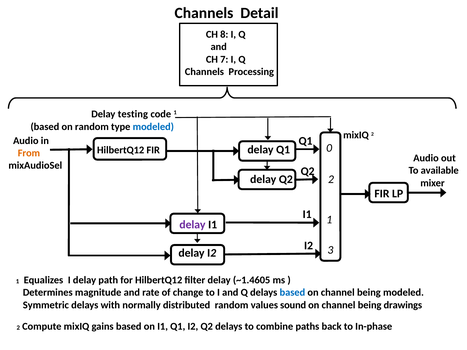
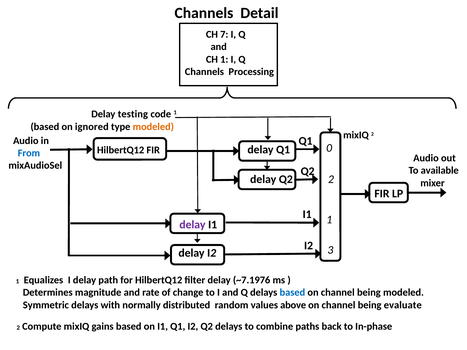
8: 8 -> 7
CH 7: 7 -> 1
on random: random -> ignored
modeled at (153, 127) colour: blue -> orange
From colour: orange -> blue
~1.4605: ~1.4605 -> ~7.1976
sound: sound -> above
drawings: drawings -> evaluate
